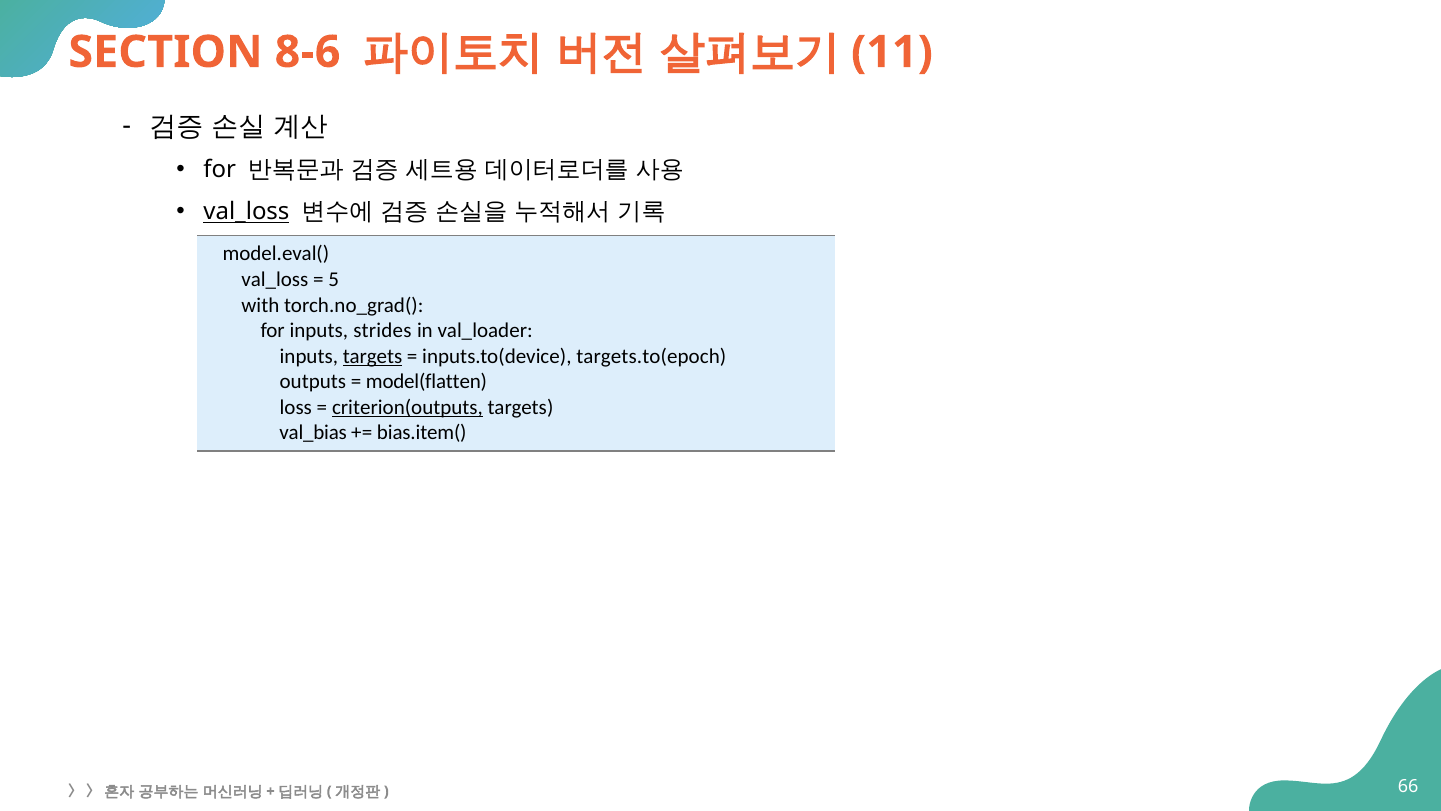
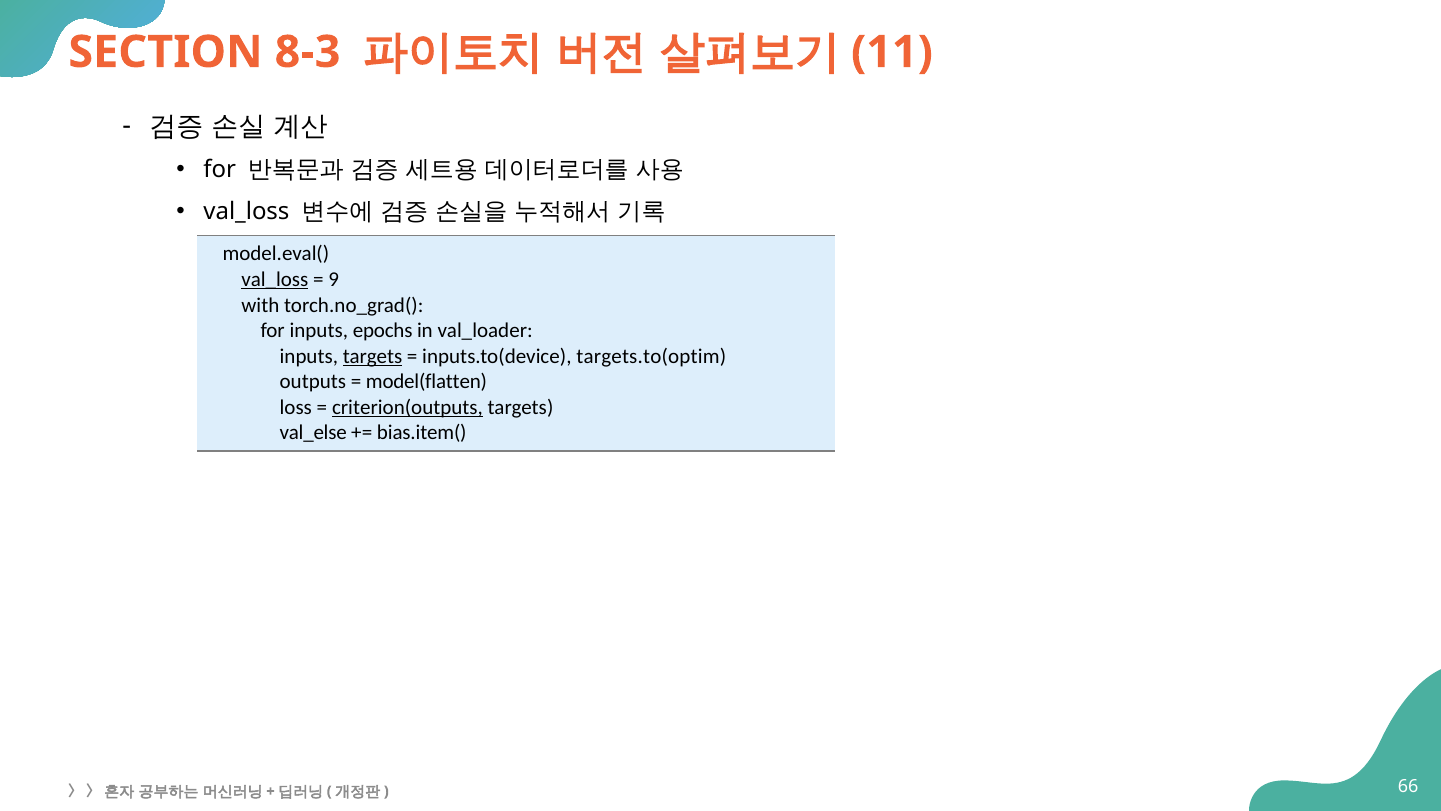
8-6: 8-6 -> 8-3
val_loss at (246, 212) underline: present -> none
val_loss at (275, 279) underline: none -> present
5: 5 -> 9
strides: strides -> epochs
targets.to(epoch: targets.to(epoch -> targets.to(optim
val_bias: val_bias -> val_else
